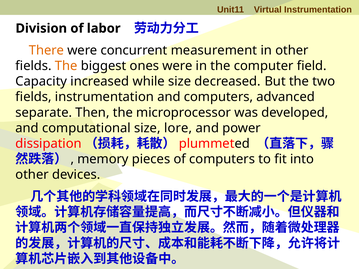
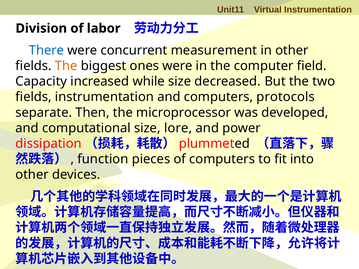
There colour: orange -> blue
advanced: advanced -> protocols
memory: memory -> function
